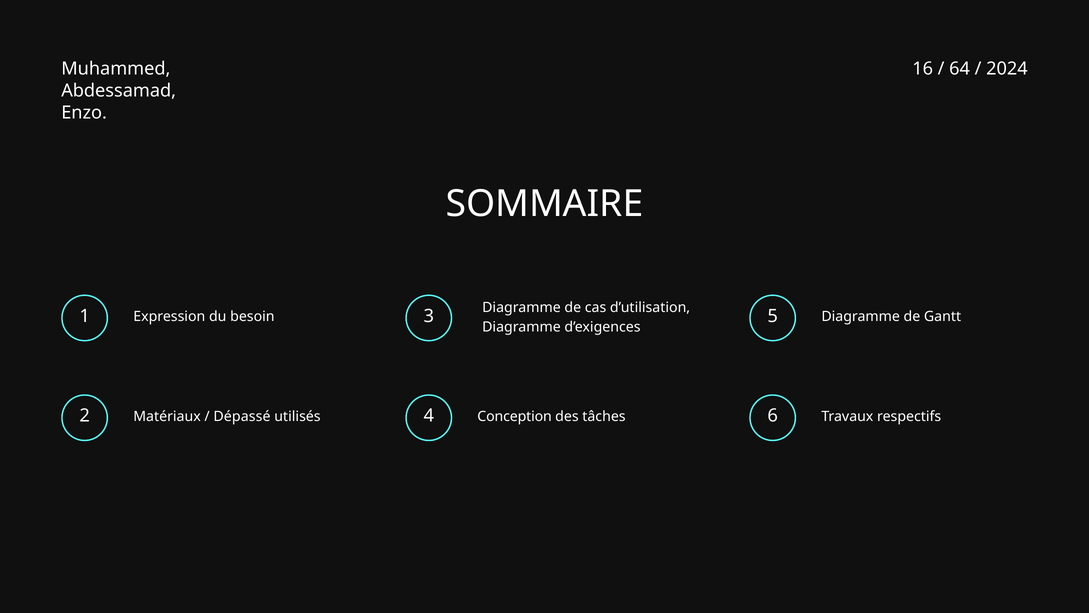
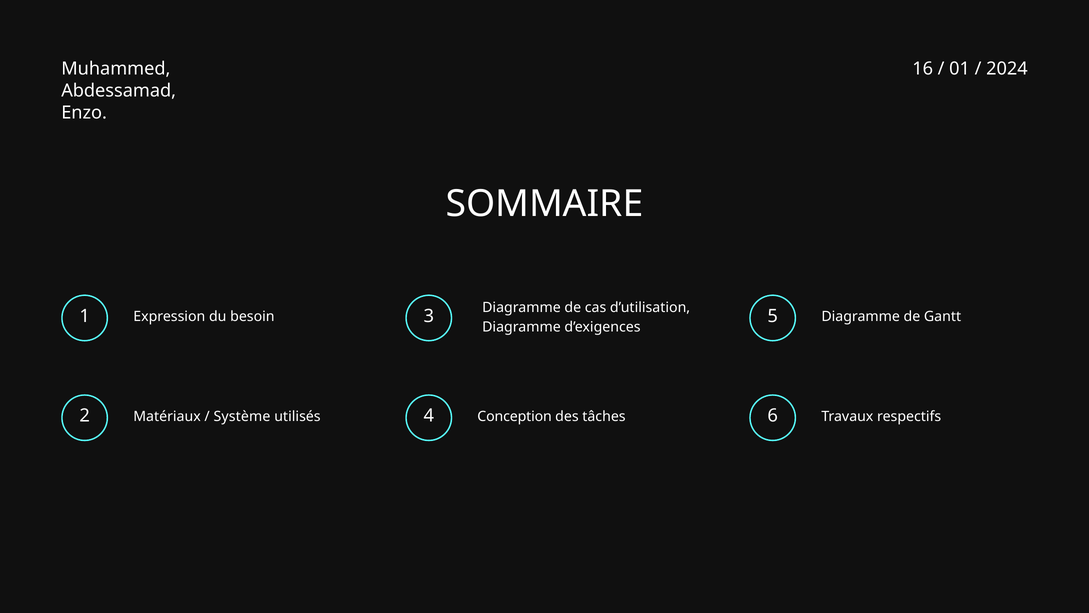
64: 64 -> 01
Dépassé: Dépassé -> Système
